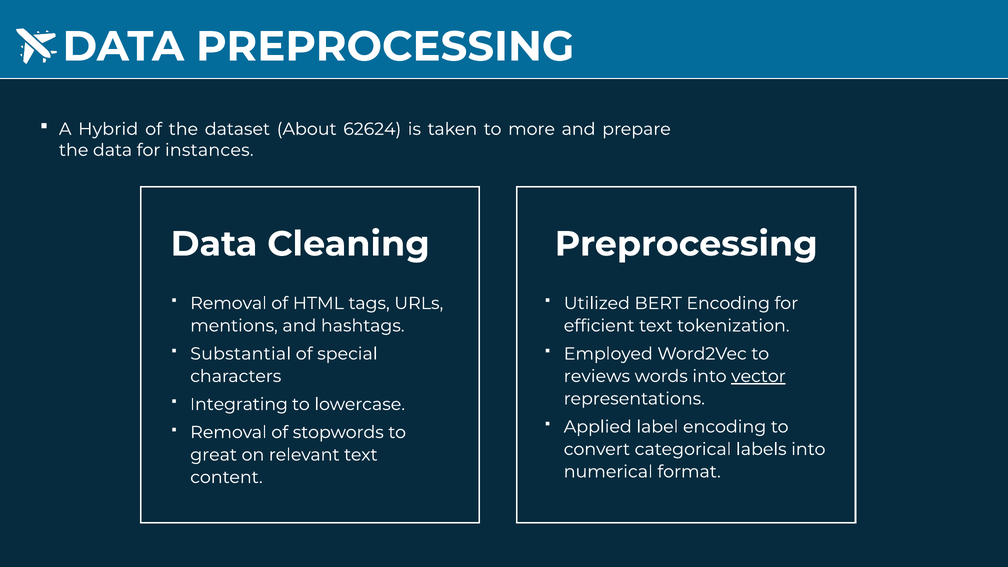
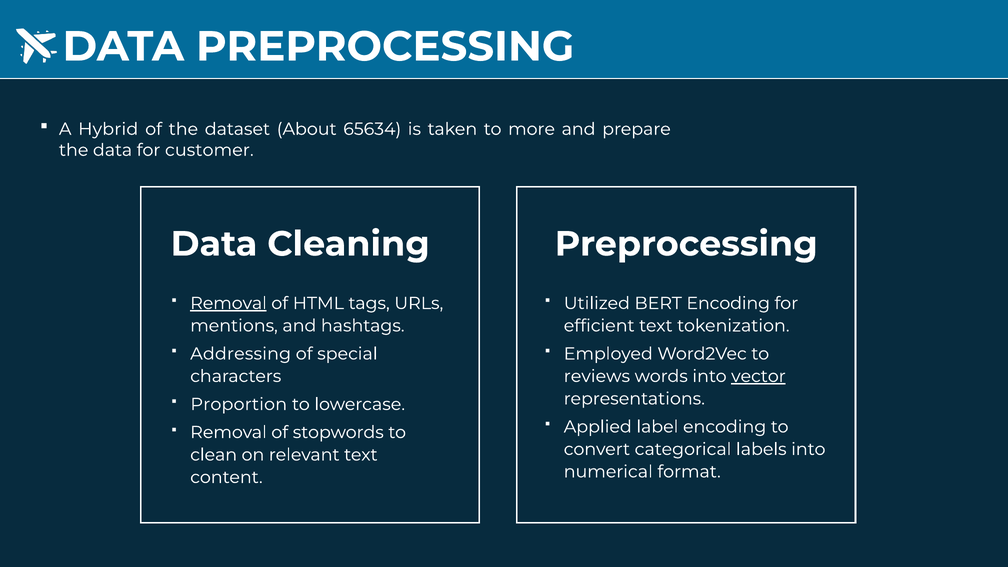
62624: 62624 -> 65634
instances: instances -> customer
Removal at (229, 303) underline: none -> present
Substantial: Substantial -> Addressing
Integrating: Integrating -> Proportion
great: great -> clean
